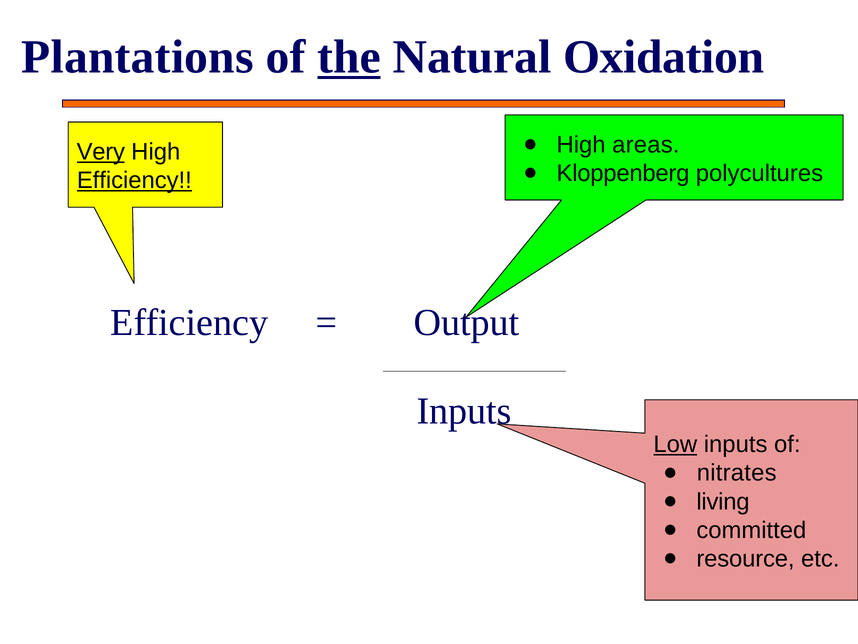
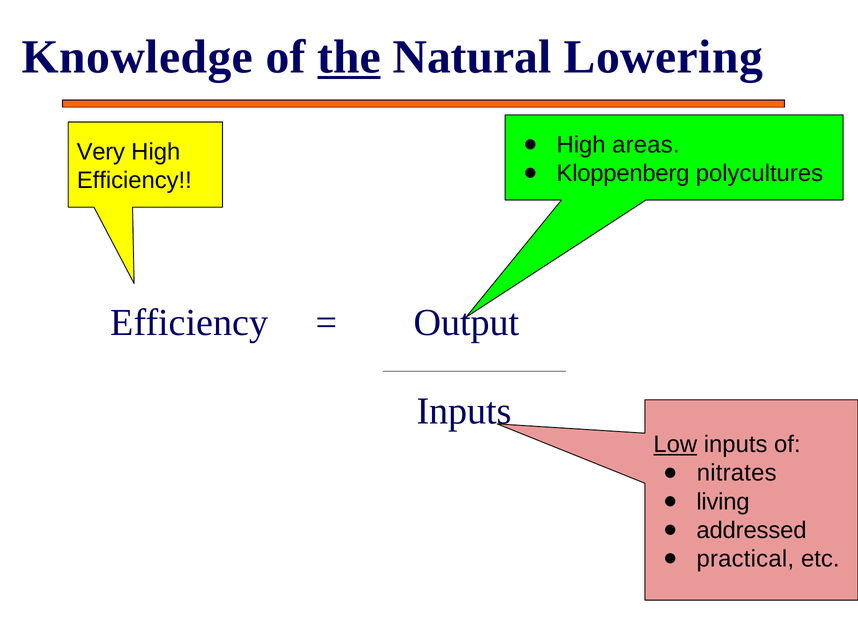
Plantations: Plantations -> Knowledge
Oxidation: Oxidation -> Lowering
Very underline: present -> none
Efficiency at (134, 180) underline: present -> none
committed: committed -> addressed
resource: resource -> practical
